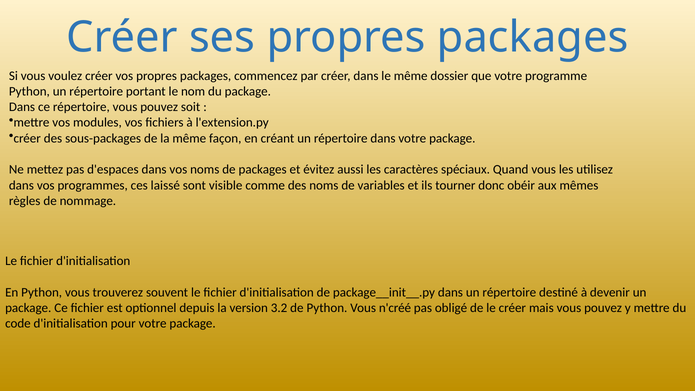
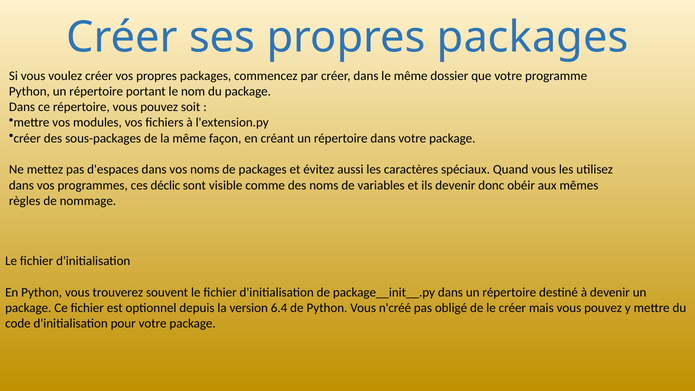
laissé: laissé -> déclic
ils tourner: tourner -> devenir
3.2: 3.2 -> 6.4
